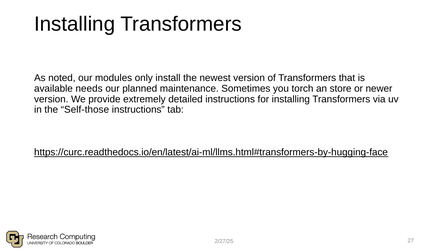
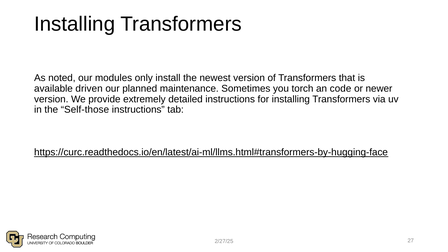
needs: needs -> driven
store: store -> code
